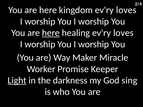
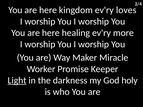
here at (51, 33) underline: present -> none
healing ev'ry loves: loves -> more
sing: sing -> holy
